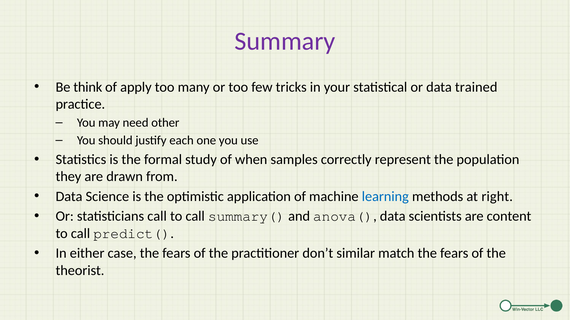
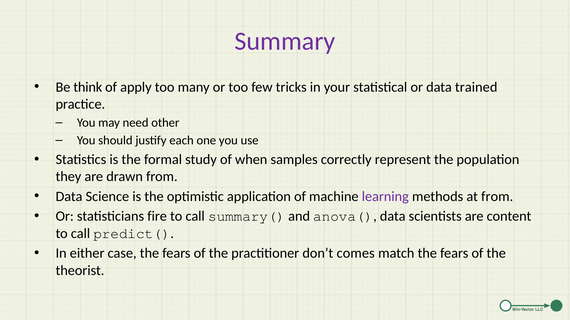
learning colour: blue -> purple
at right: right -> from
statisticians call: call -> fire
similar: similar -> comes
